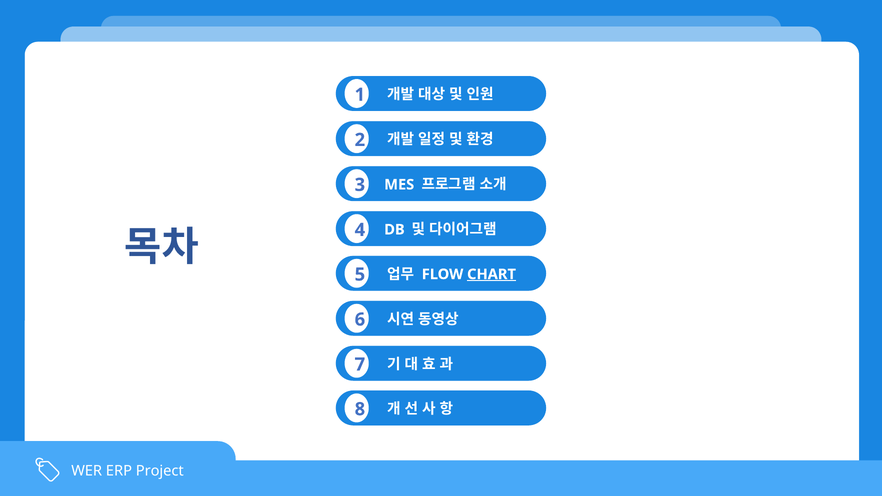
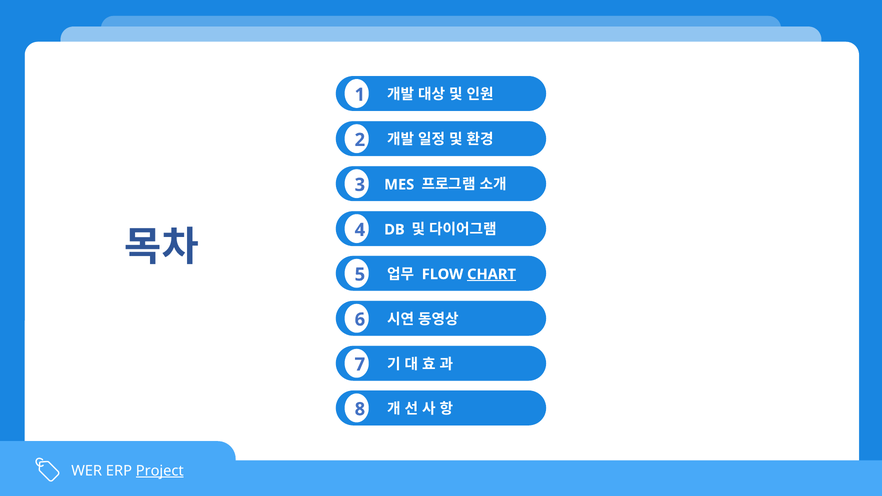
Project underline: none -> present
